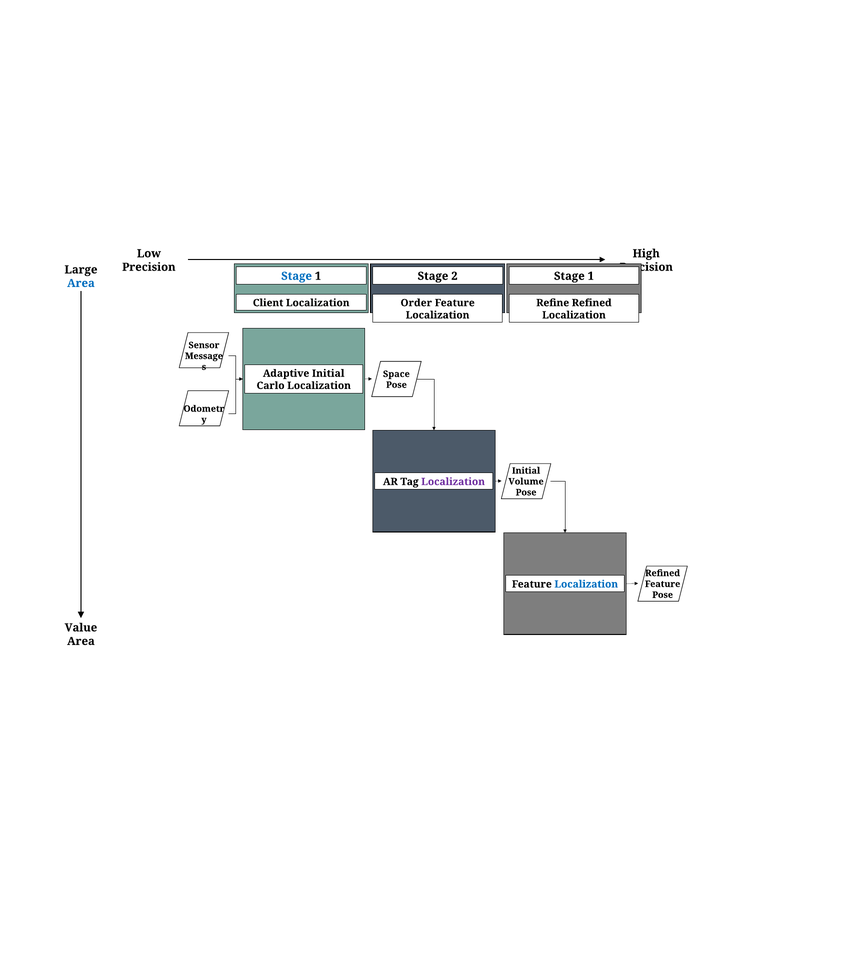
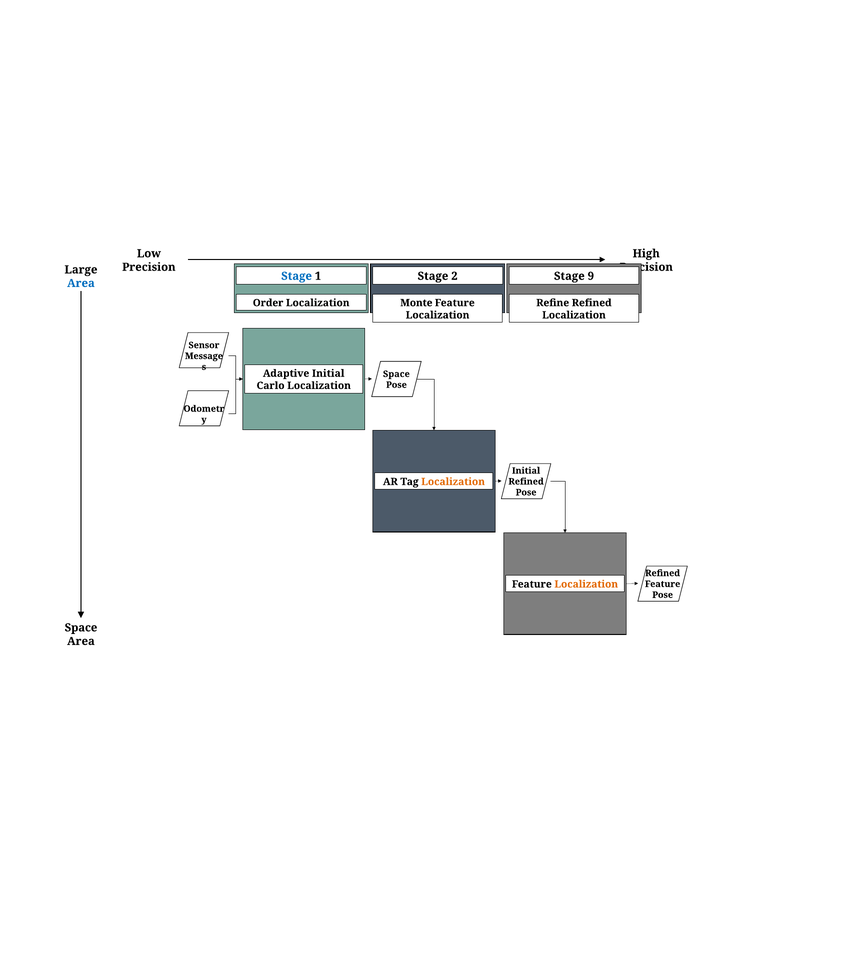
1 at (591, 276): 1 -> 9
Client: Client -> Order
Order: Order -> Monte
Localization at (453, 482) colour: purple -> orange
Volume at (526, 482): Volume -> Refined
Localization at (586, 584) colour: blue -> orange
Value at (81, 628): Value -> Space
